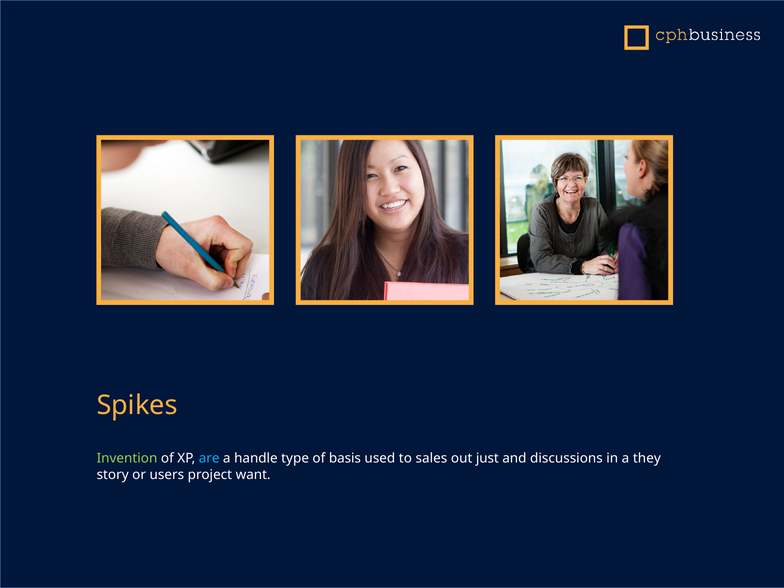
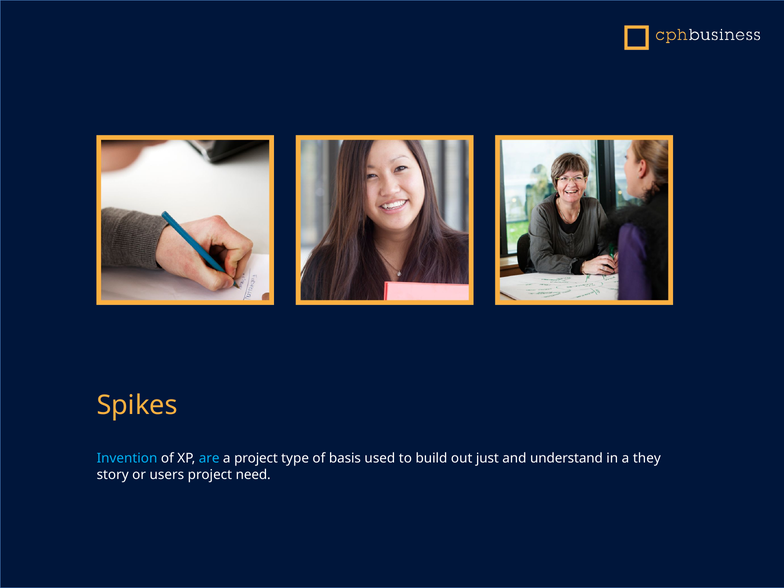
Invention colour: light green -> light blue
a handle: handle -> project
sales: sales -> build
discussions: discussions -> understand
want: want -> need
